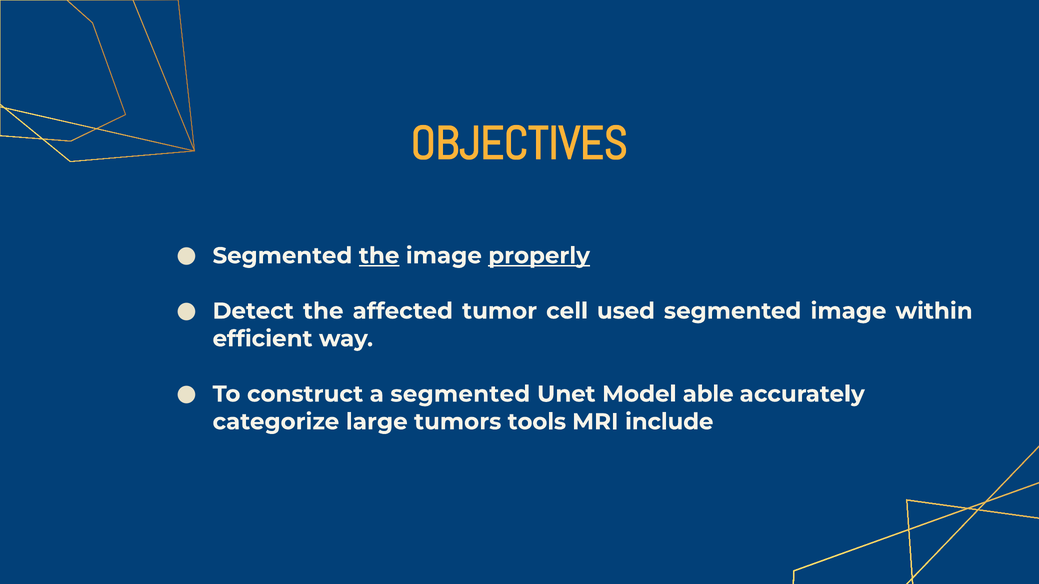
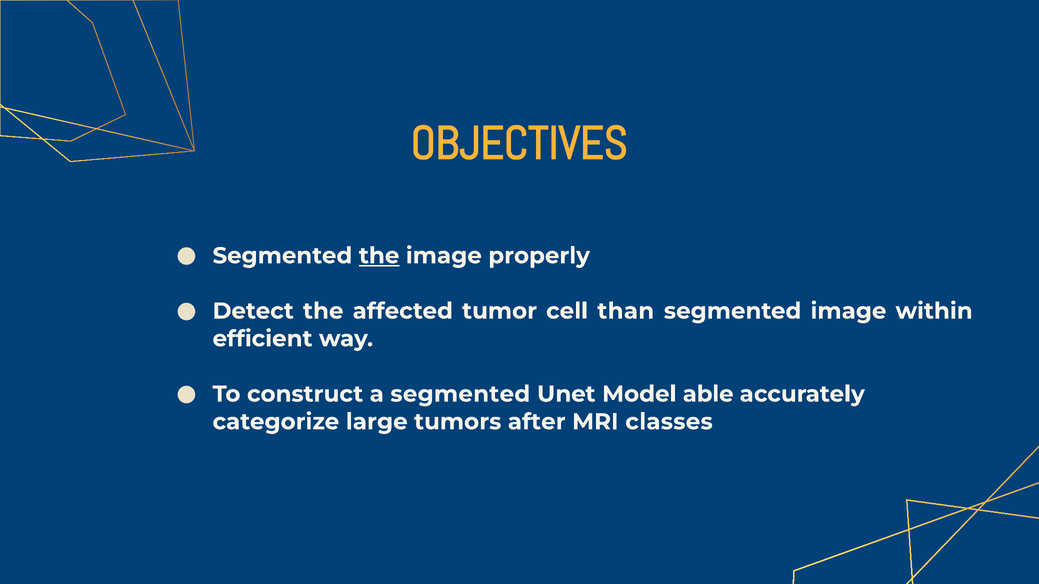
properly underline: present -> none
used: used -> than
tools: tools -> after
include: include -> classes
